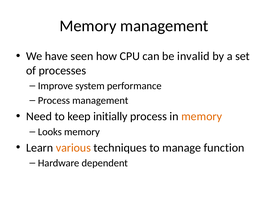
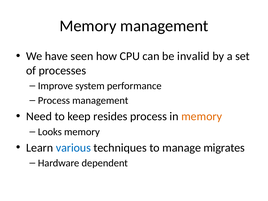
initially: initially -> resides
various colour: orange -> blue
function: function -> migrates
